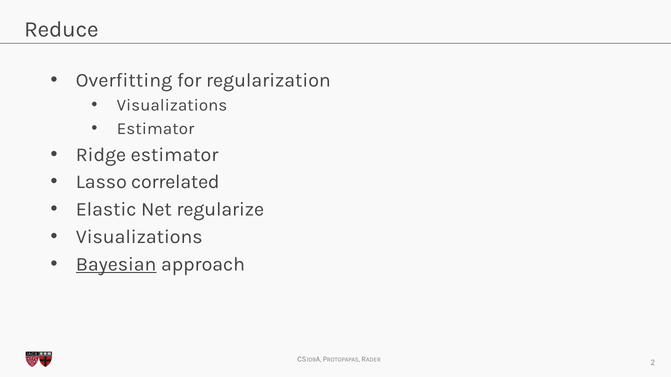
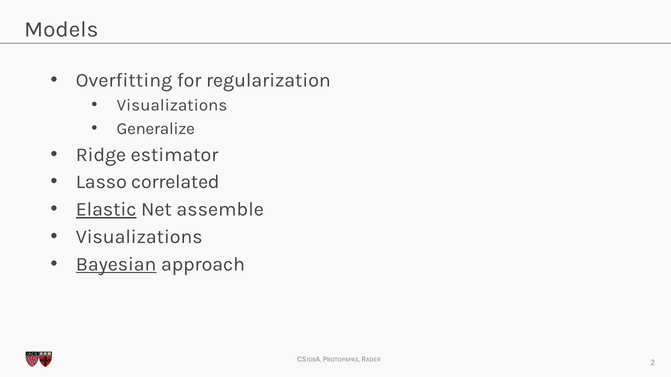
Reduce: Reduce -> Models
Estimator at (156, 129): Estimator -> Generalize
Elastic underline: none -> present
regularize: regularize -> assemble
